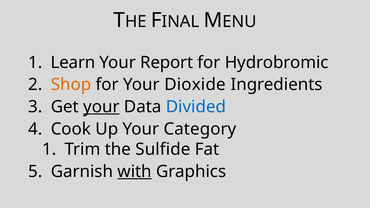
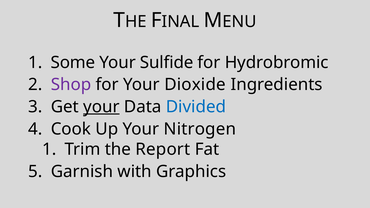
Learn: Learn -> Some
Report: Report -> Sulfide
Shop colour: orange -> purple
Category: Category -> Nitrogen
Sulfide: Sulfide -> Report
with underline: present -> none
